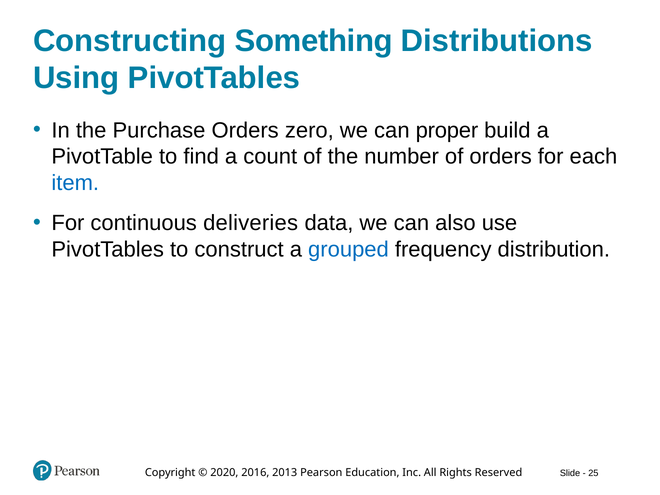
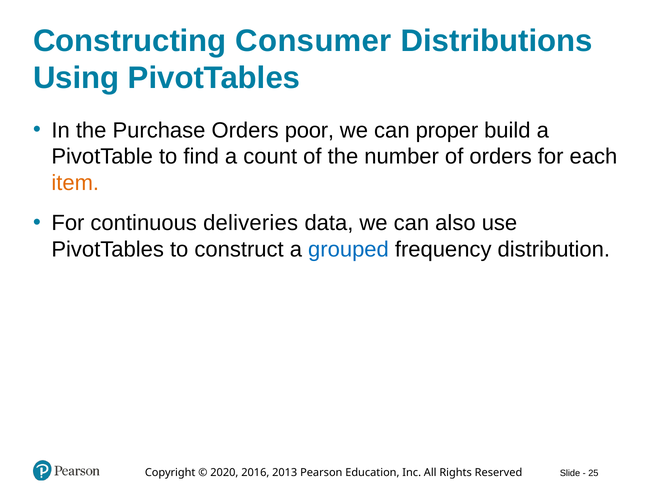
Something: Something -> Consumer
zero: zero -> poor
item colour: blue -> orange
